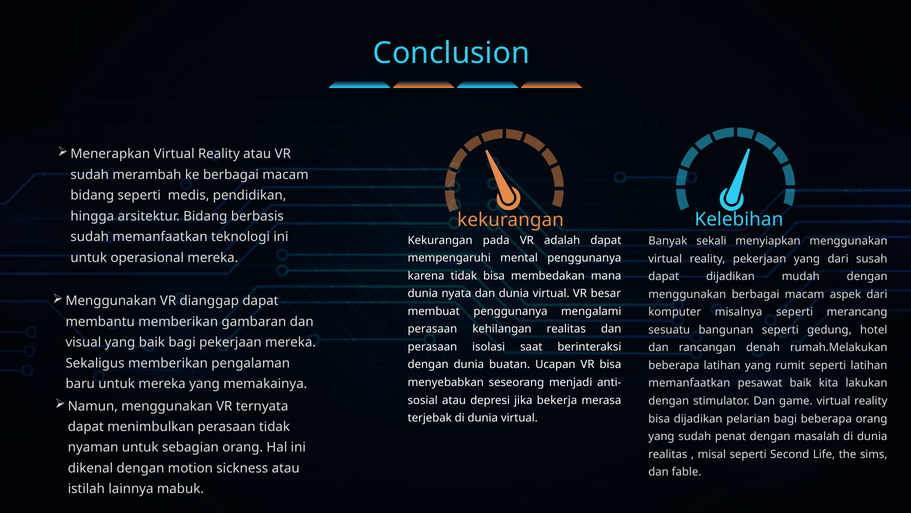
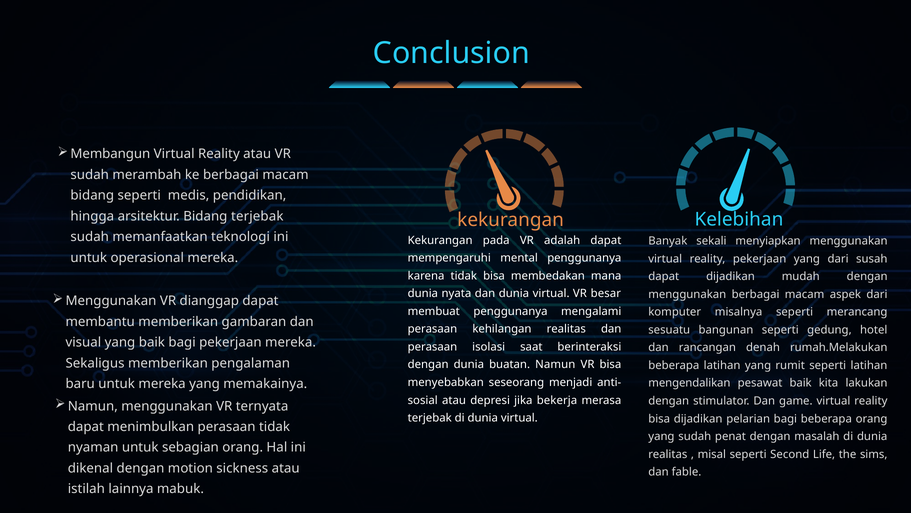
Menerapkan: Menerapkan -> Membangun
Bidang berbasis: berbasis -> terjebak
buatan Ucapan: Ucapan -> Namun
memanfaatkan at (689, 383): memanfaatkan -> mengendalikan
